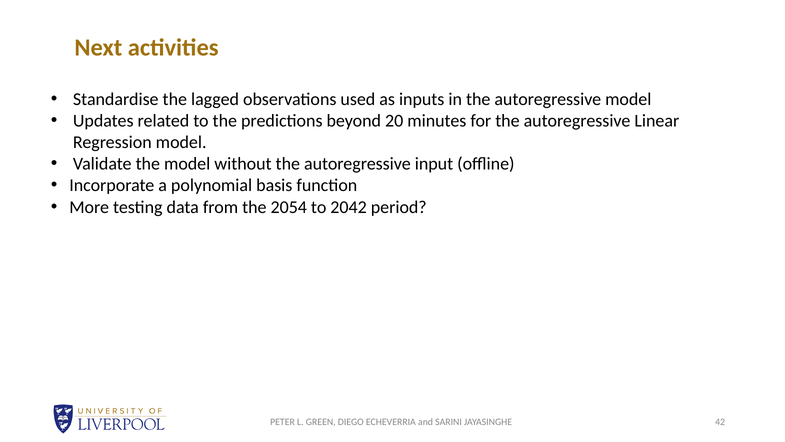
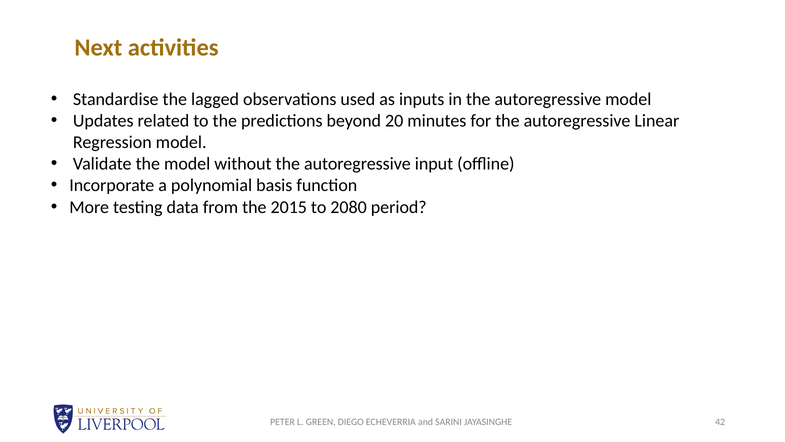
2054: 2054 -> 2015
2042: 2042 -> 2080
